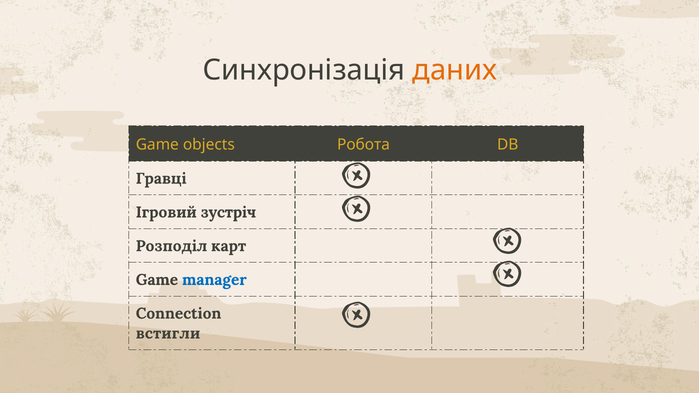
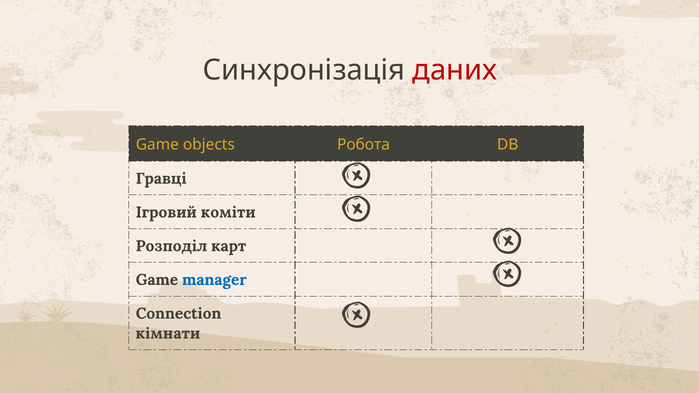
даних colour: orange -> red
зустріч: зустріч -> коміти
встигли: встигли -> кімнати
